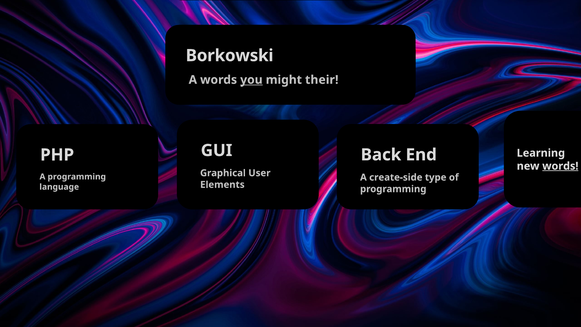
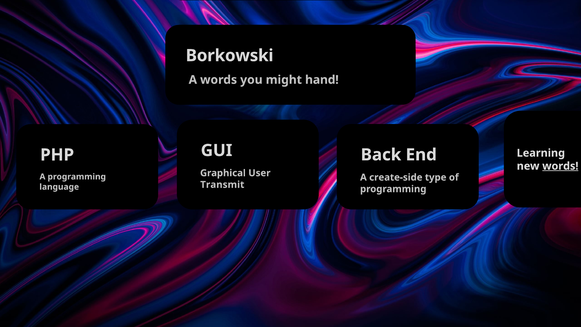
you underline: present -> none
their: their -> hand
Elements: Elements -> Transmit
